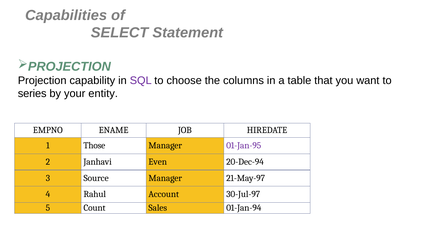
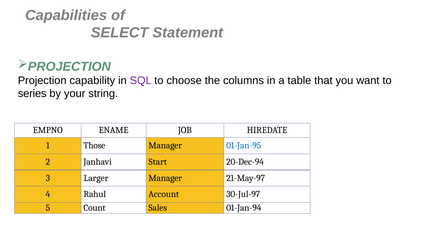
entity: entity -> string
01-Jan-95 colour: purple -> blue
Even: Even -> Start
Source: Source -> Larger
